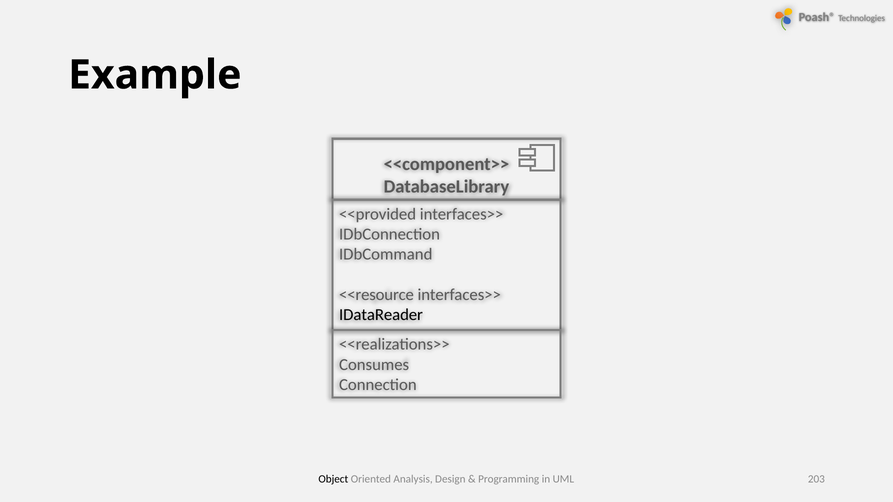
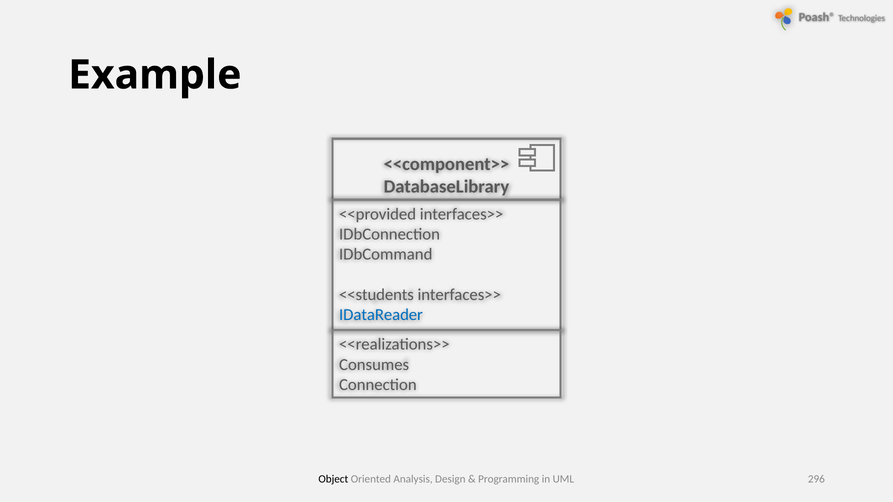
<<resource: <<resource -> <<students
IDataReader colour: black -> blue
203: 203 -> 296
